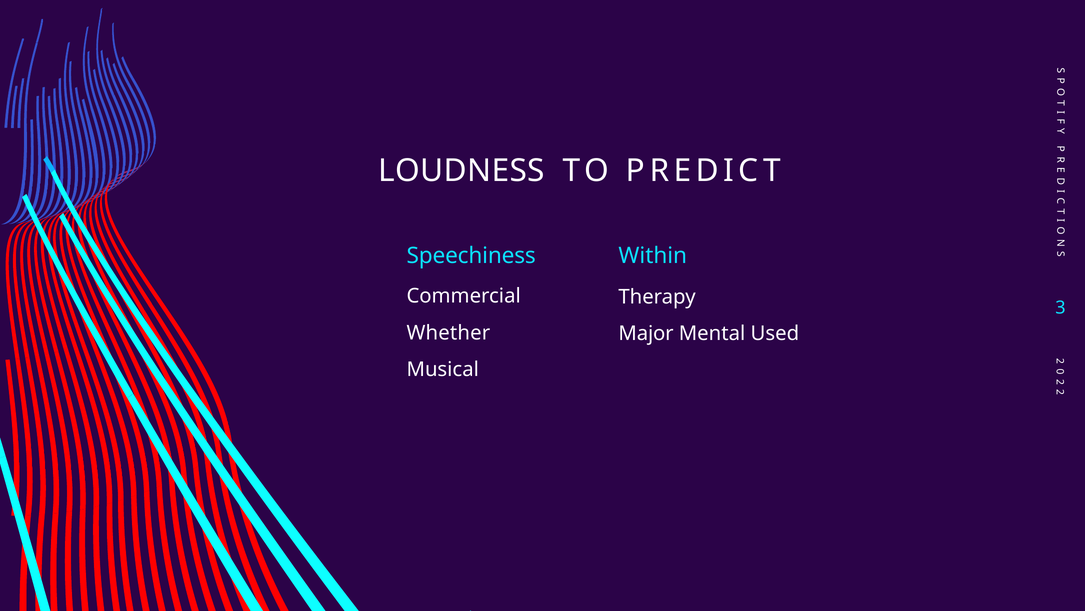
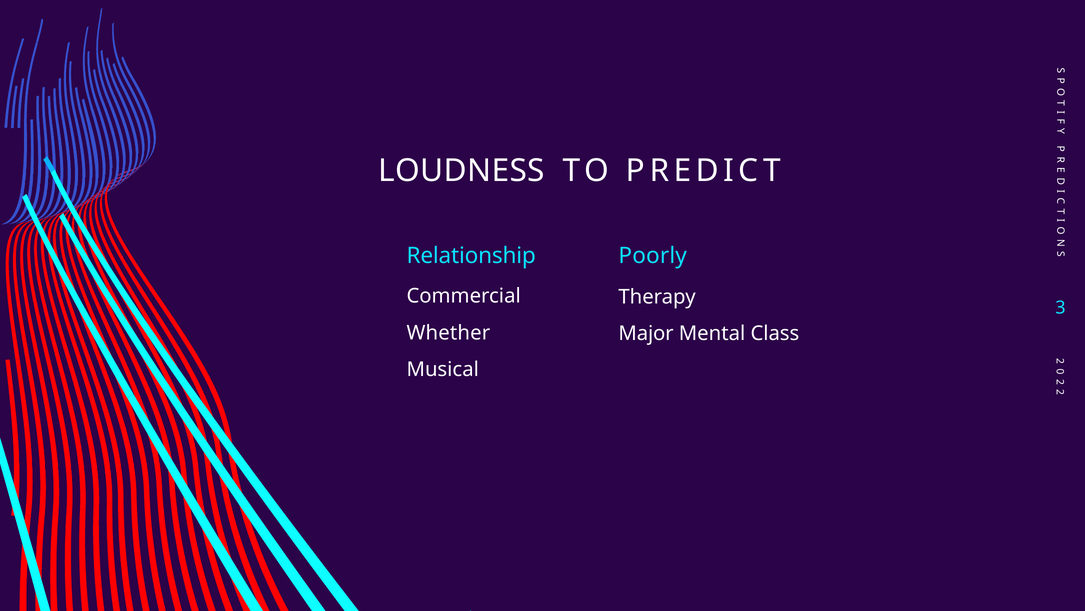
Speechiness: Speechiness -> Relationship
Within: Within -> Poorly
Used: Used -> Class
